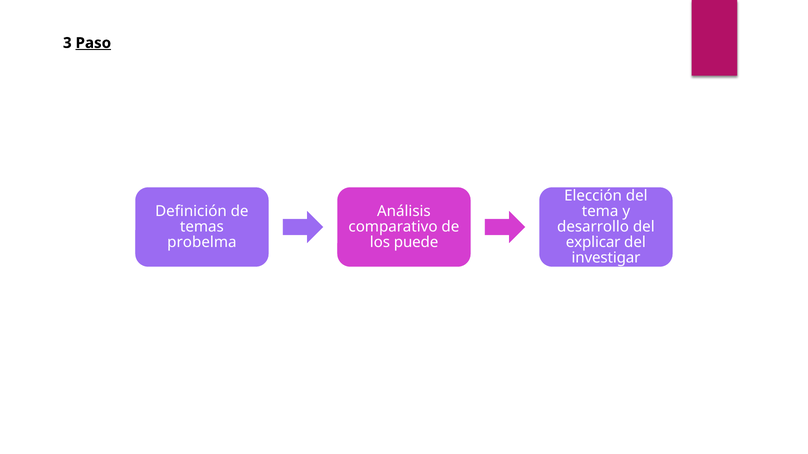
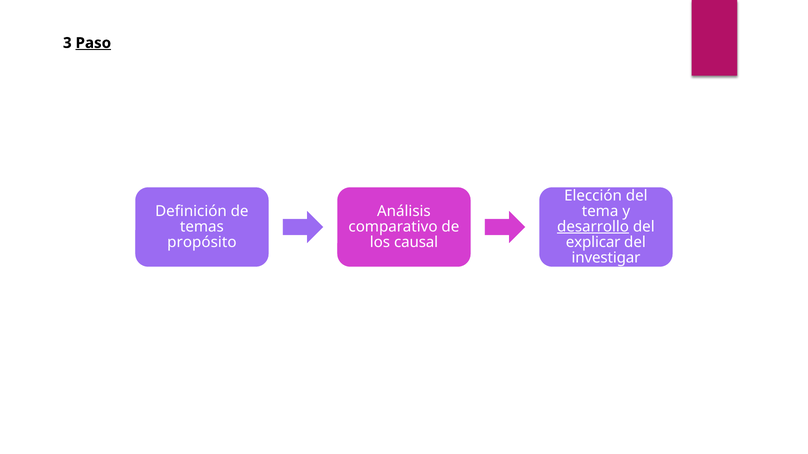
desarrollo underline: none -> present
probelma: probelma -> propósito
puede: puede -> causal
